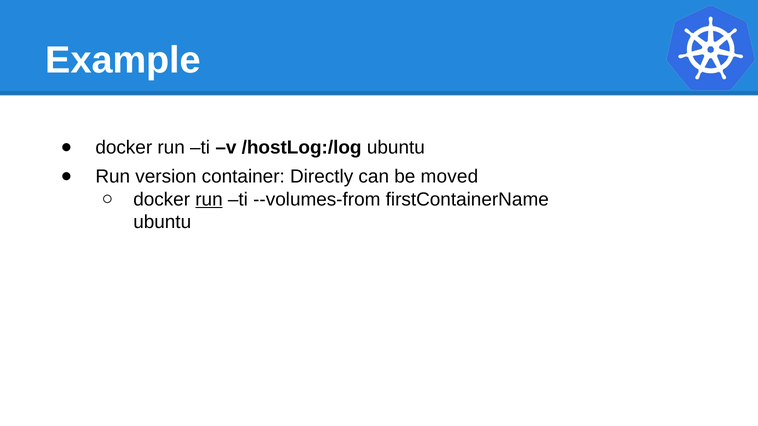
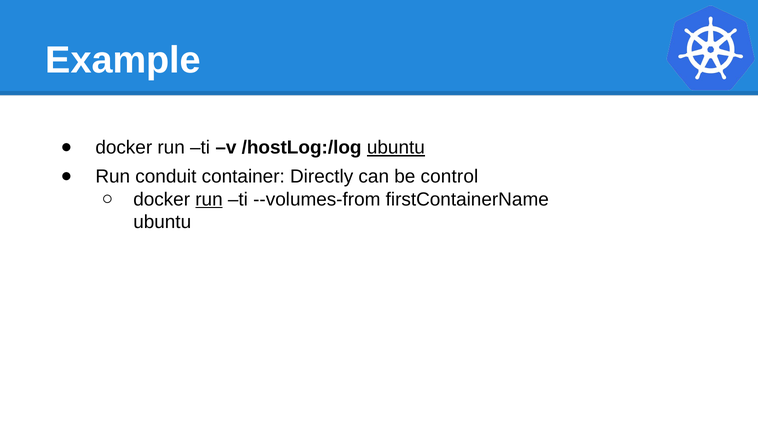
ubuntu at (396, 148) underline: none -> present
version: version -> conduit
moved: moved -> control
